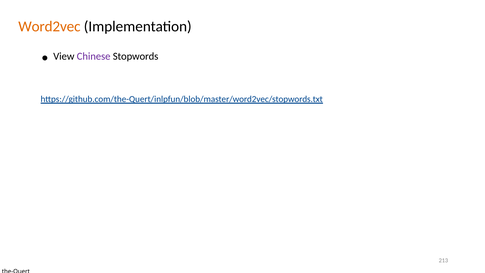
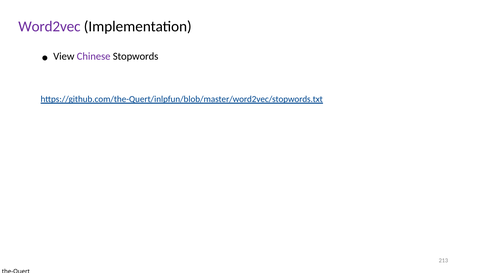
Word2vec colour: orange -> purple
